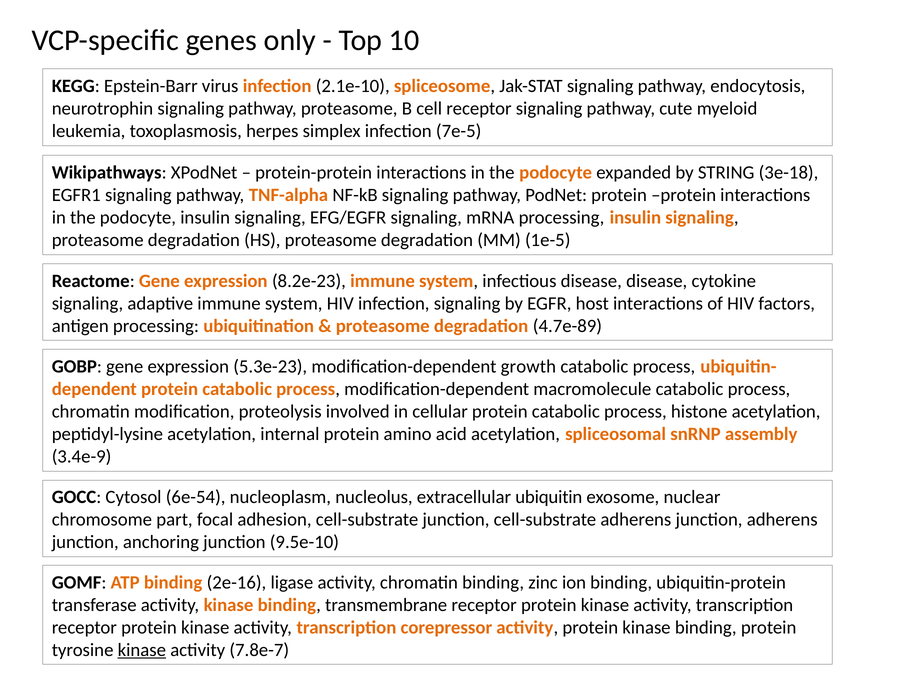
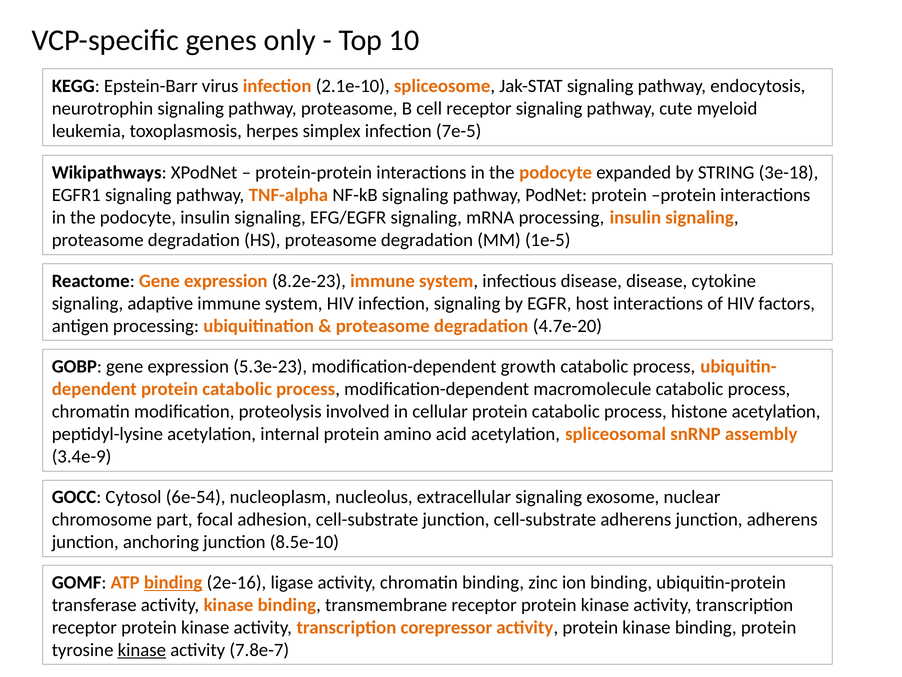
4.7e-89: 4.7e-89 -> 4.7e-20
extracellular ubiquitin: ubiquitin -> signaling
9.5e-10: 9.5e-10 -> 8.5e-10
binding at (173, 582) underline: none -> present
